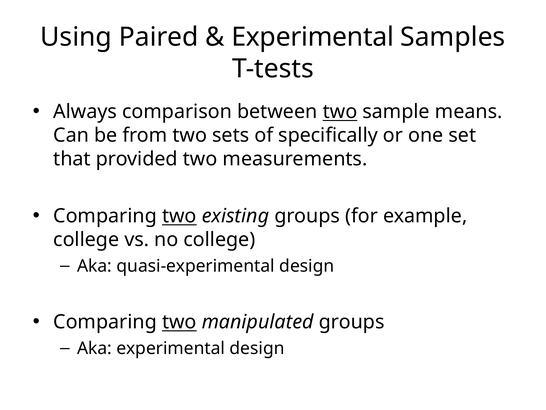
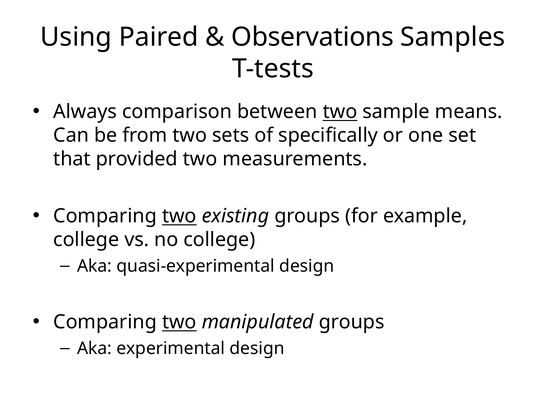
Experimental at (313, 37): Experimental -> Observations
